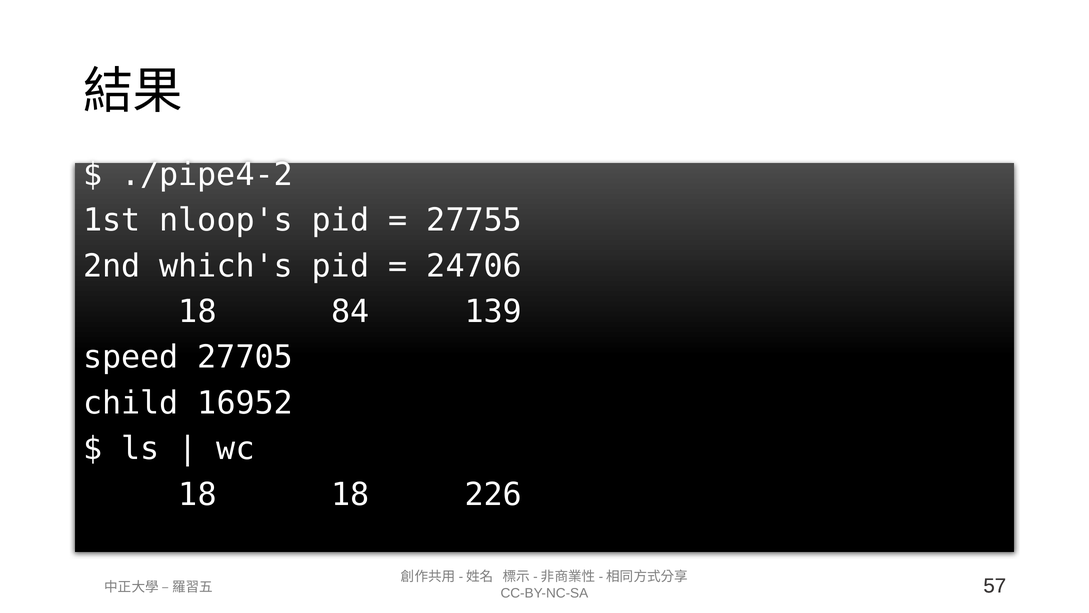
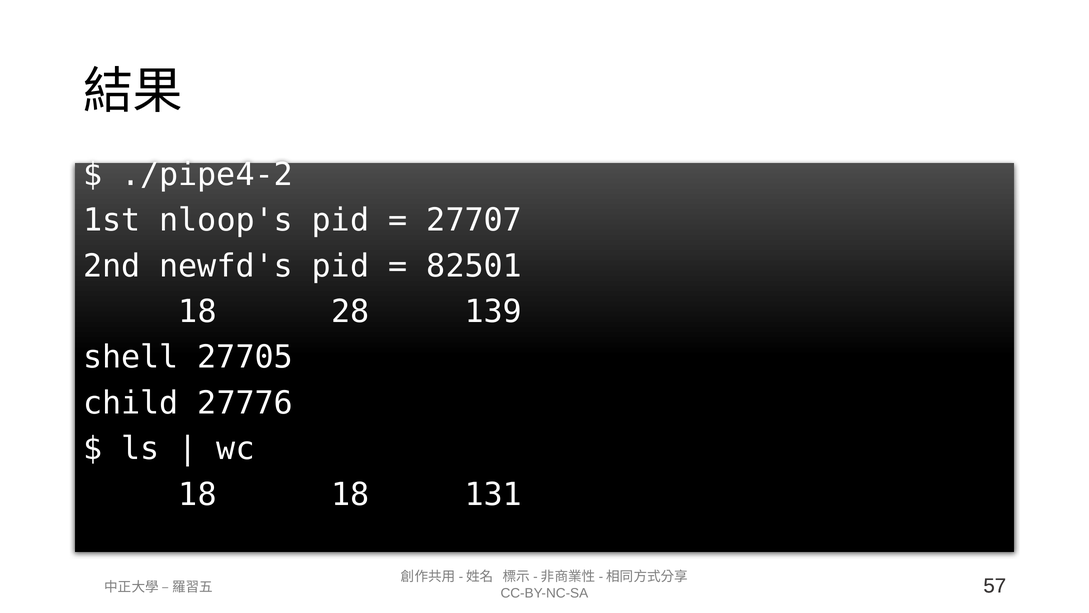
27755: 27755 -> 27707
which's: which's -> newfd's
24706: 24706 -> 82501
84: 84 -> 28
speed: speed -> shell
16952: 16952 -> 27776
226: 226 -> 131
